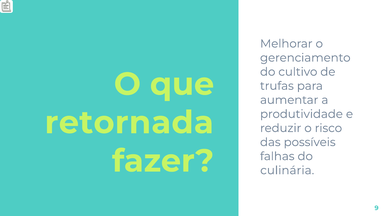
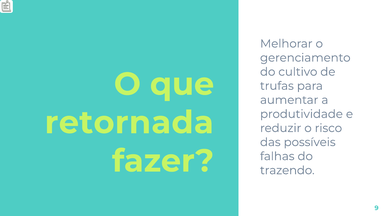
culinária: culinária -> trazendo
